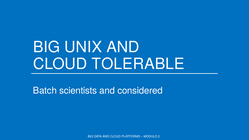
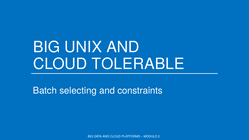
scientists: scientists -> selecting
considered: considered -> constraints
